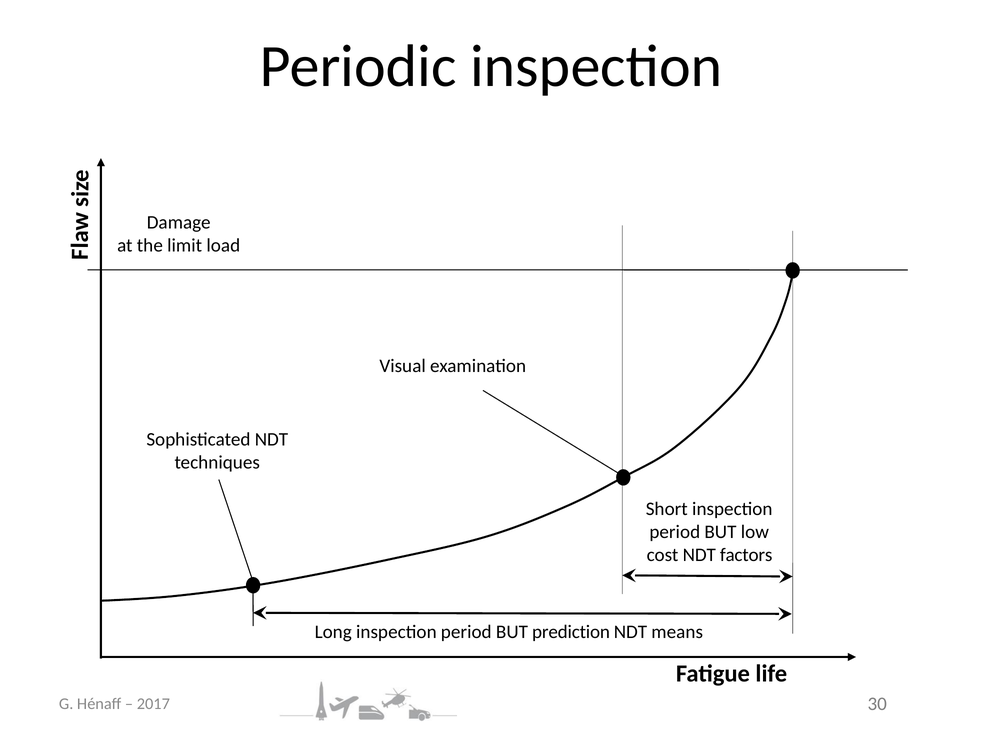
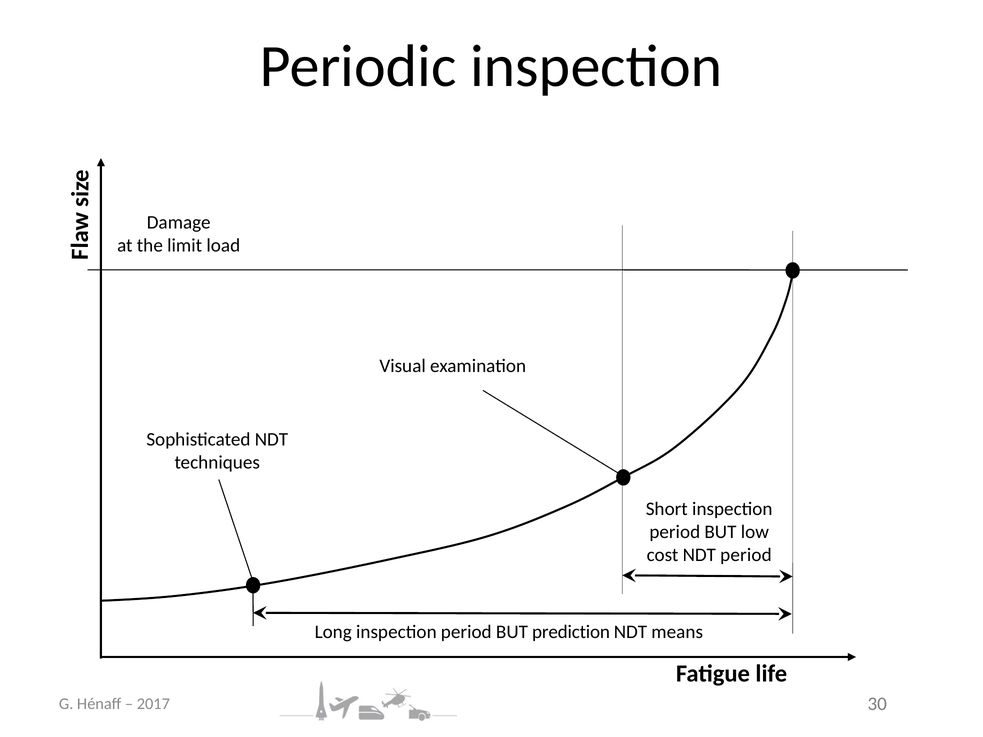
NDT factors: factors -> period
